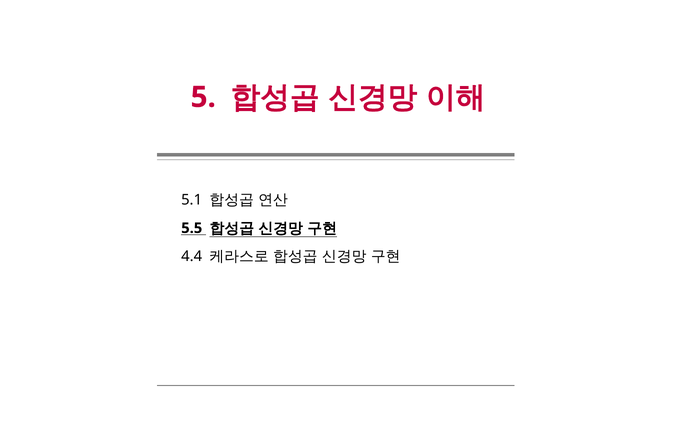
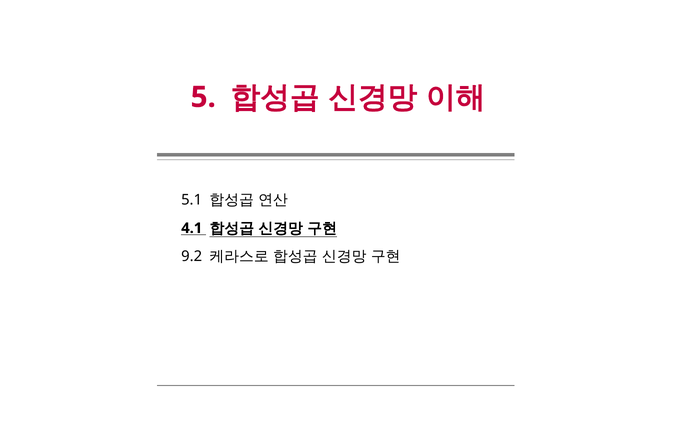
5.5: 5.5 -> 4.1
4.4: 4.4 -> 9.2
